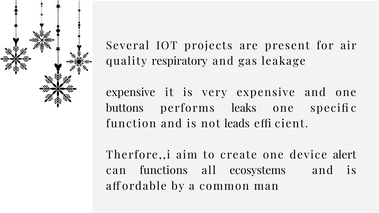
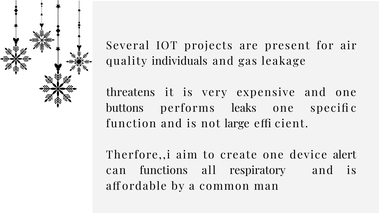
respiratory: respiratory -> individuals
expensive at (131, 93): expensive -> threatens
leads: leads -> large
ecosystems: ecosystems -> respiratory
